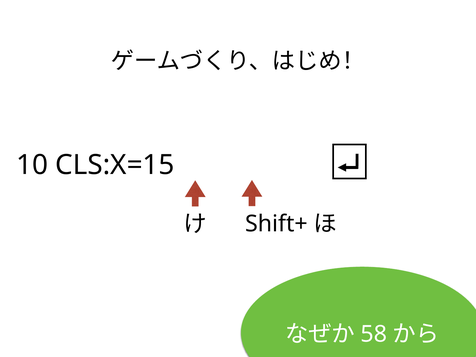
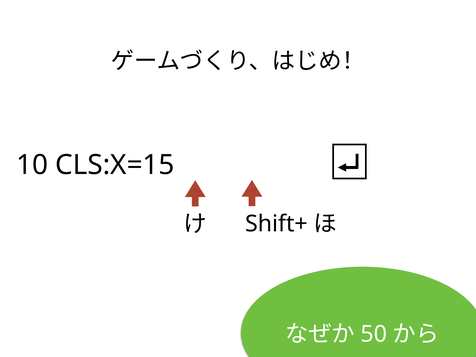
58: 58 -> 50
